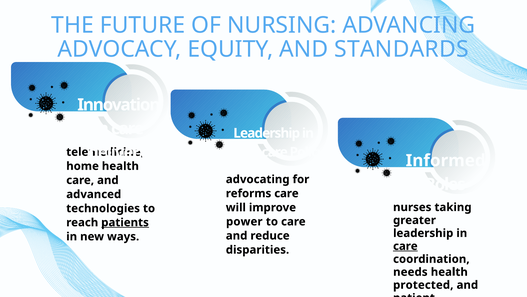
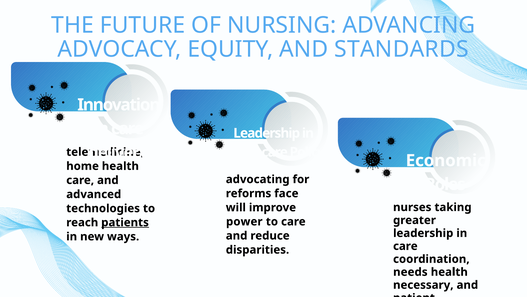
Informed: Informed -> Economic
reforms care: care -> face
care at (405, 246) underline: present -> none
protected: protected -> necessary
